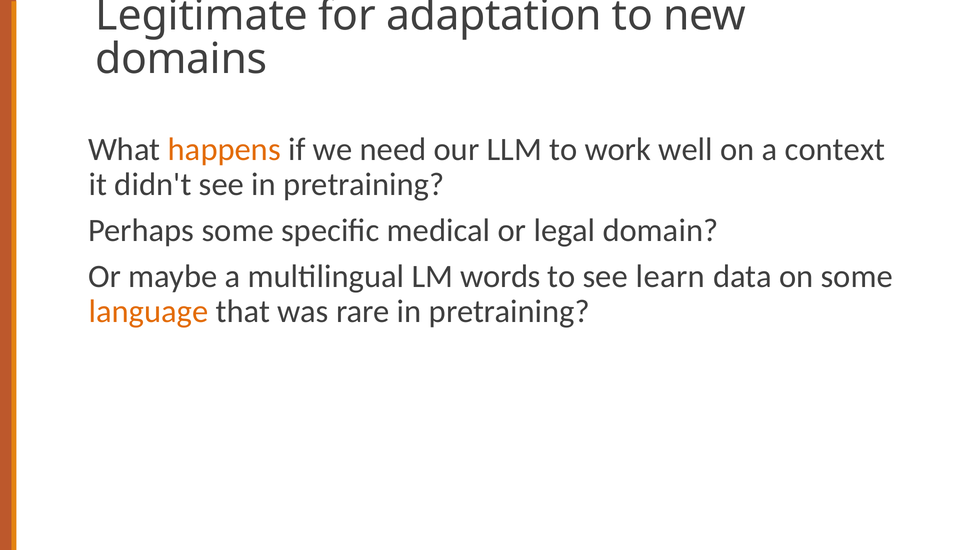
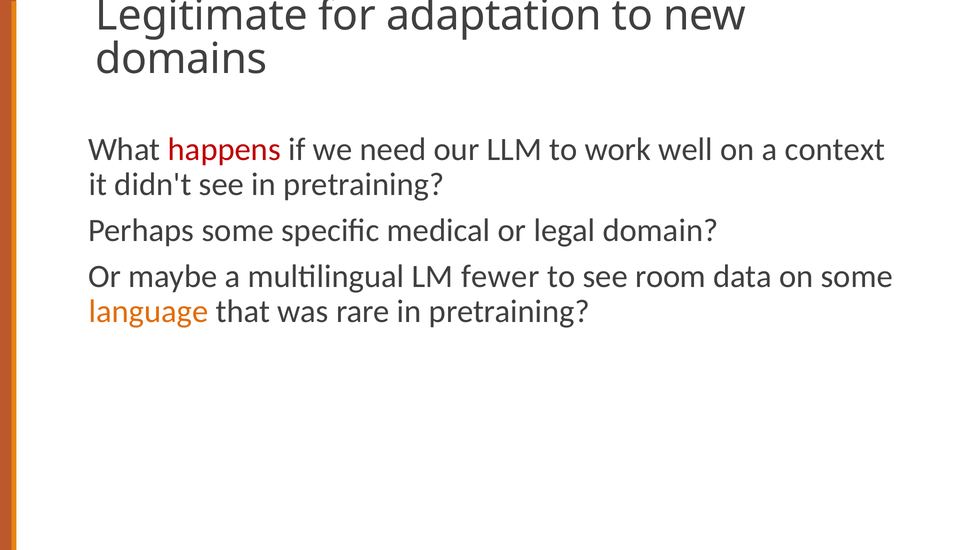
happens colour: orange -> red
words: words -> fewer
learn: learn -> room
